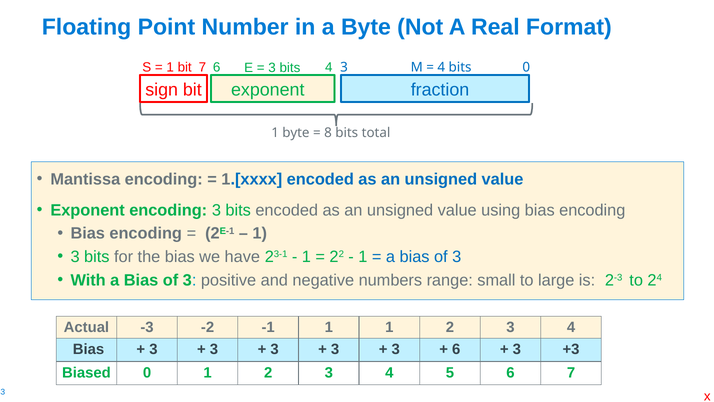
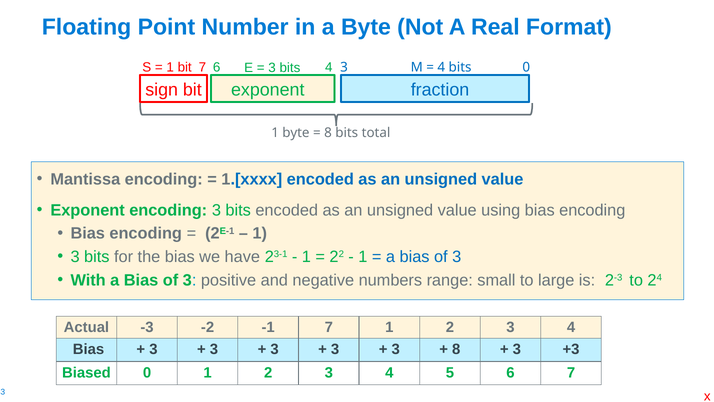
-1 1: 1 -> 7
6 at (456, 349): 6 -> 8
